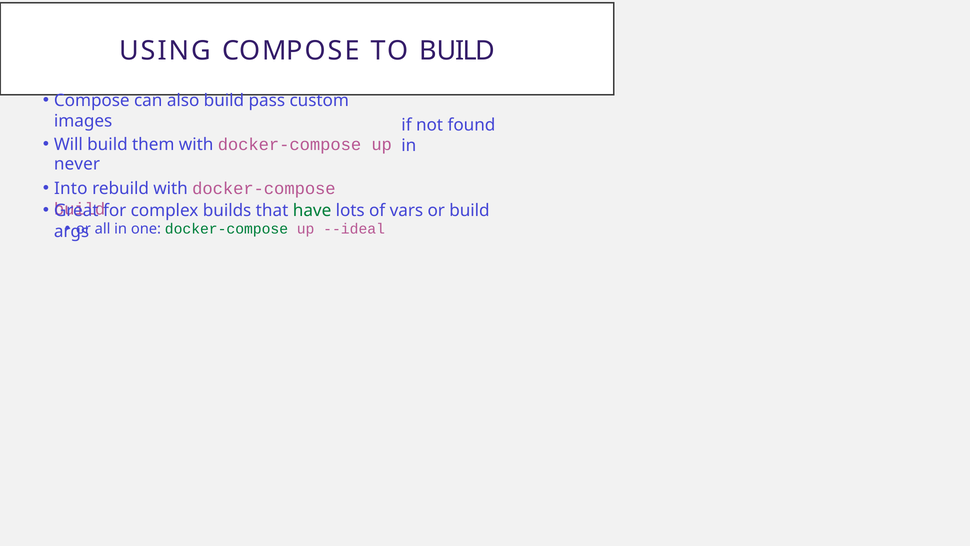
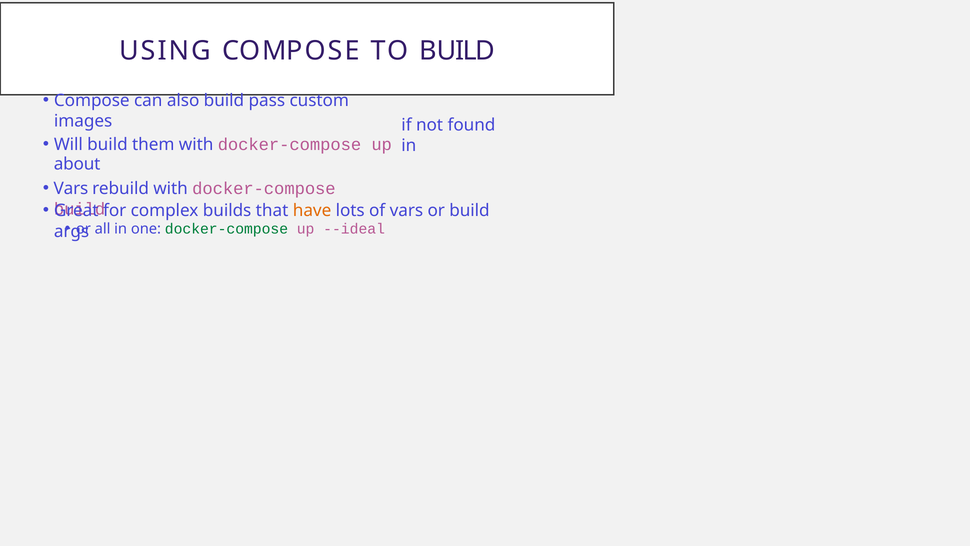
never: never -> about
Into at (71, 188): Into -> Vars
have colour: green -> orange
